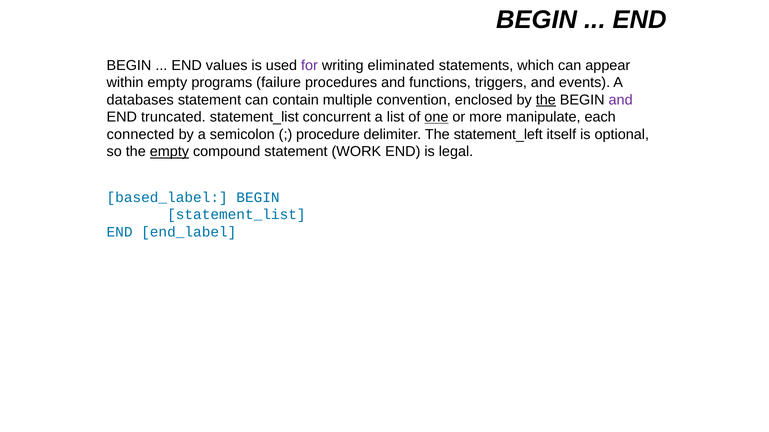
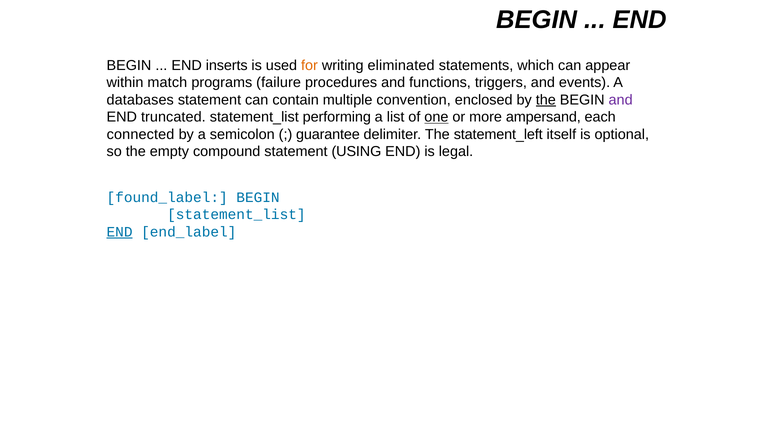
values: values -> inserts
for colour: purple -> orange
within empty: empty -> match
concurrent: concurrent -> performing
manipulate: manipulate -> ampersand
procedure: procedure -> guarantee
empty at (169, 152) underline: present -> none
WORK: WORK -> USING
based_label: based_label -> found_label
END at (120, 232) underline: none -> present
